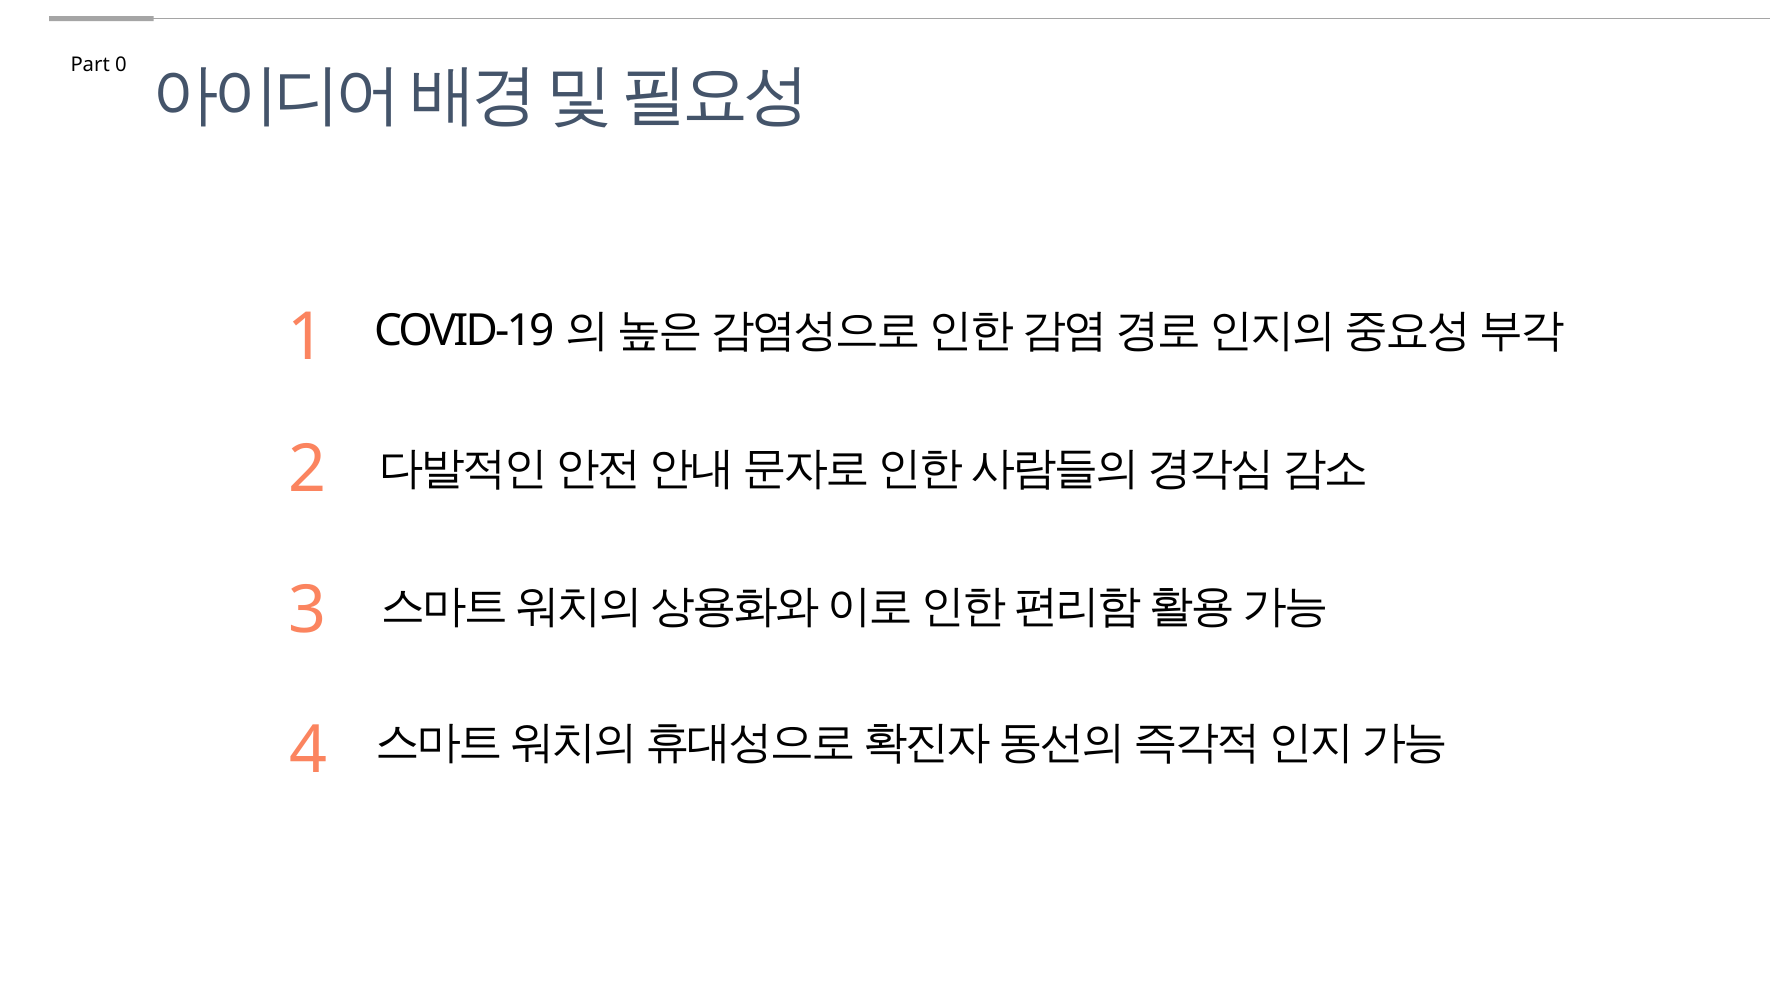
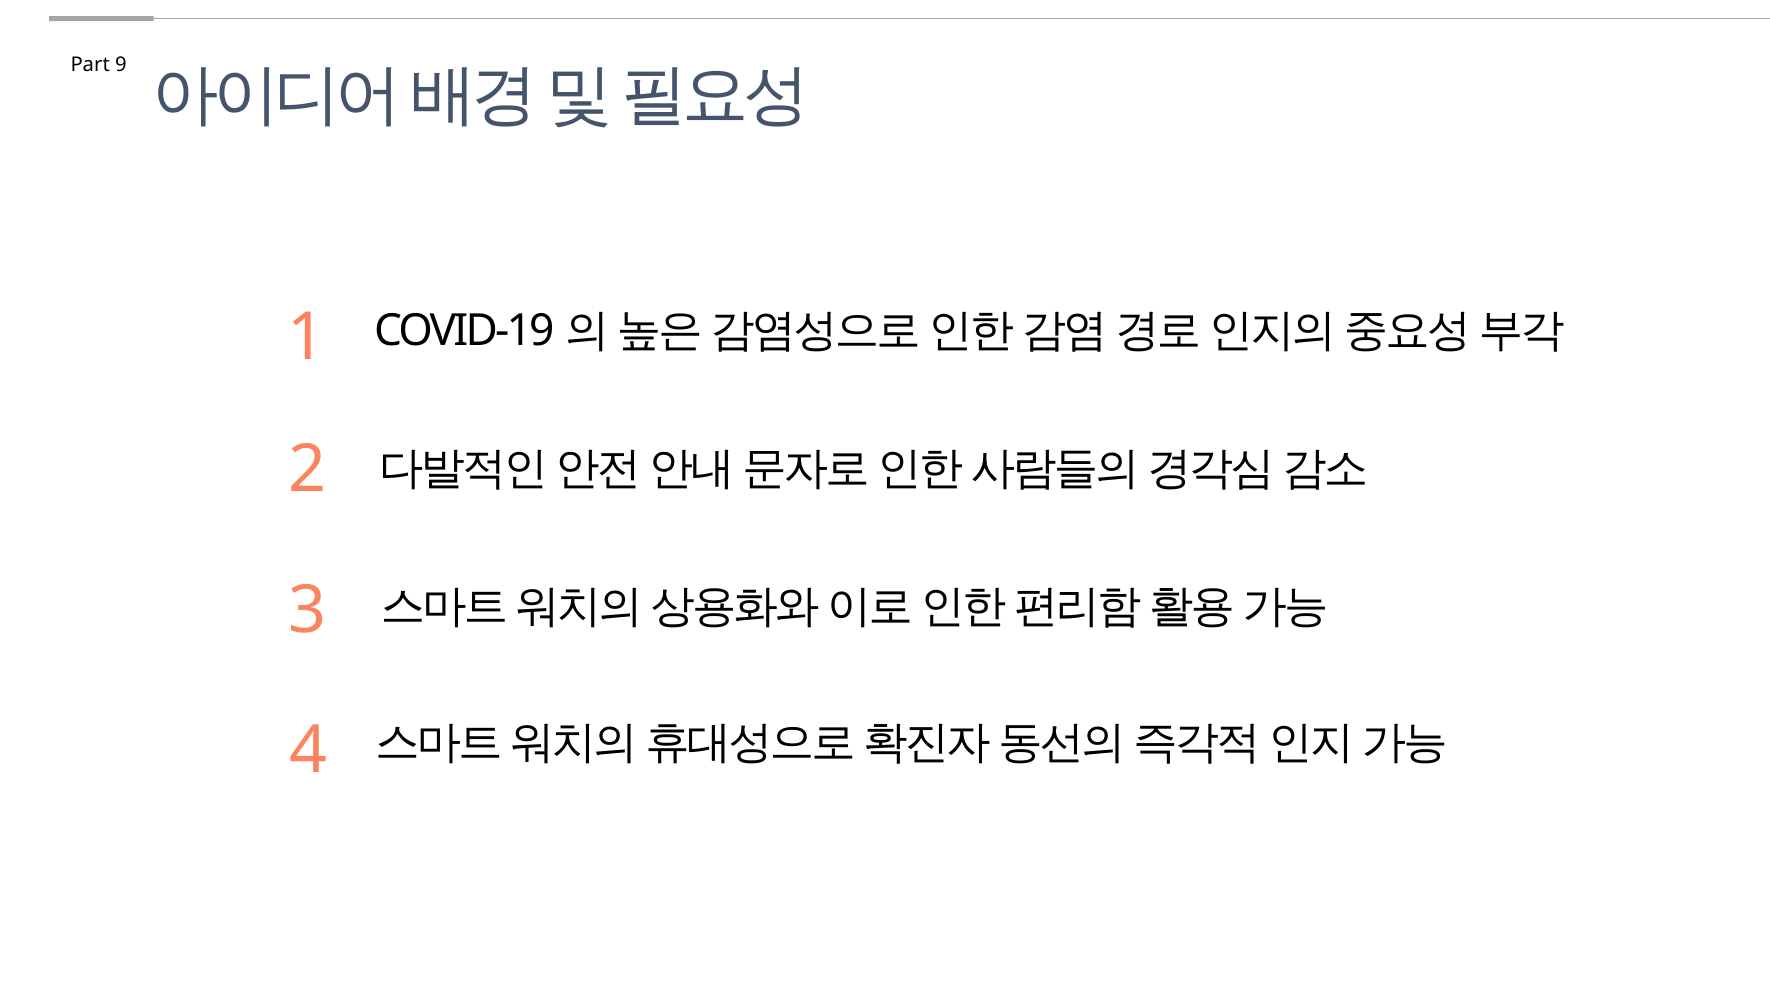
0: 0 -> 9
